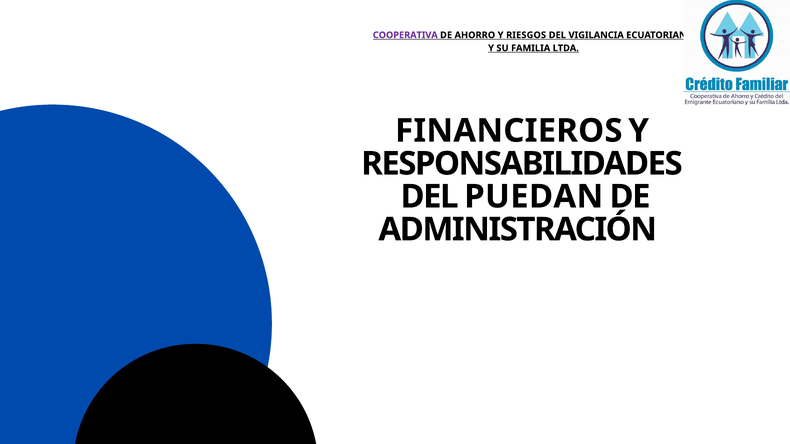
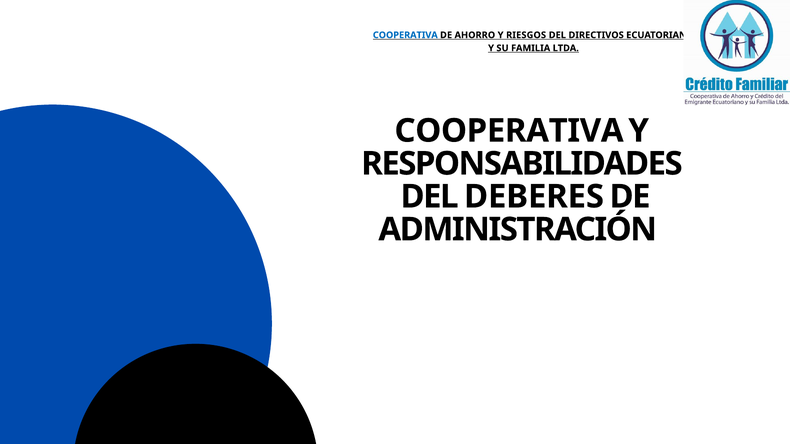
COOPERATIVA at (405, 35) colour: purple -> blue
VIGILANCIA: VIGILANCIA -> DIRECTIVOS
FINANCIEROS at (509, 131): FINANCIEROS -> COOPERATIVA
PUEDAN: PUEDAN -> DEBERES
